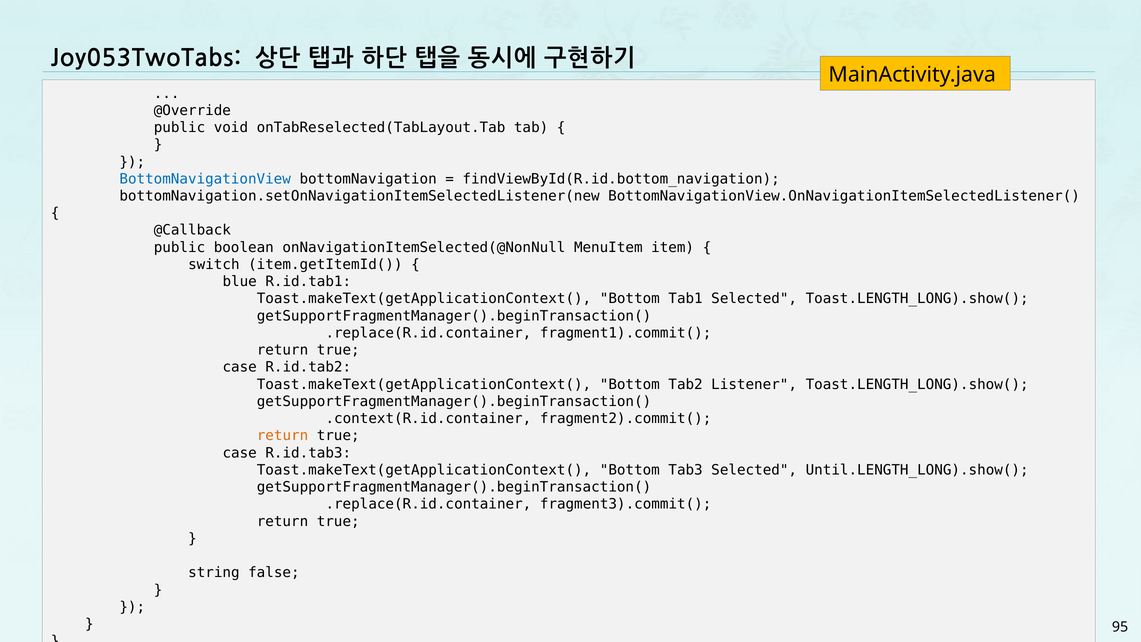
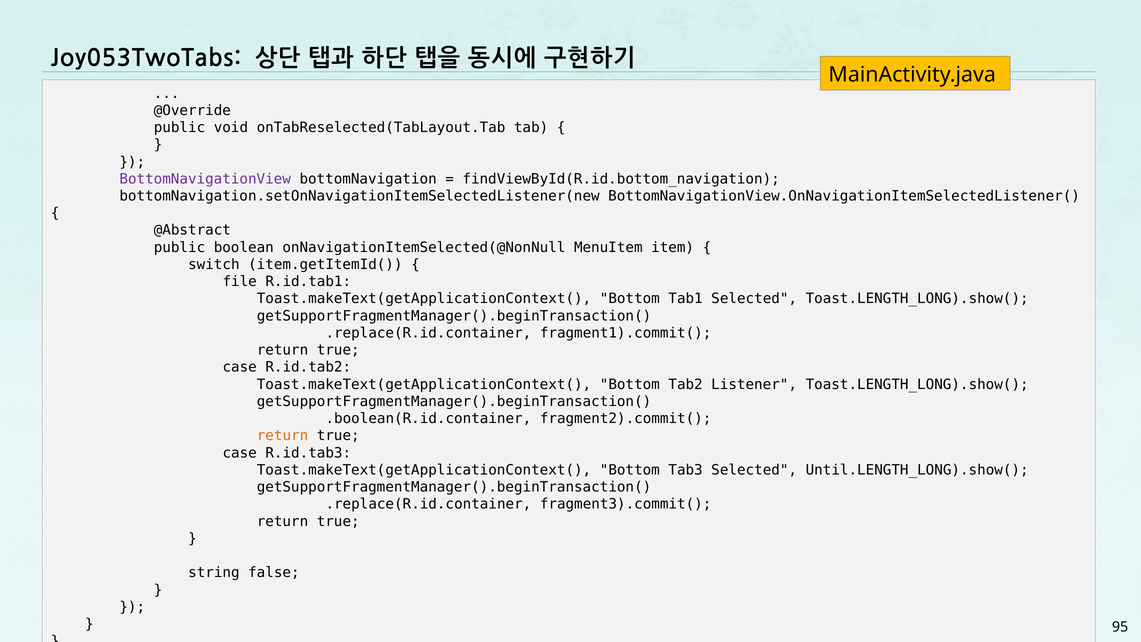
BottomNavigationView colour: blue -> purple
@Callback: @Callback -> @Abstract
blue: blue -> file
.context(R.id.container: .context(R.id.container -> .boolean(R.id.container
